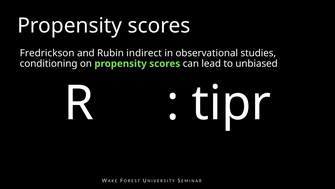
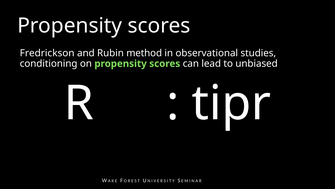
indirect: indirect -> method
